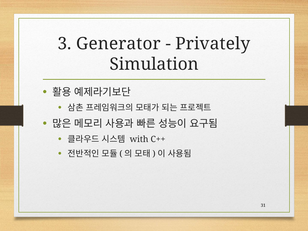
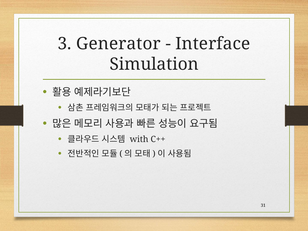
Privately: Privately -> Interface
